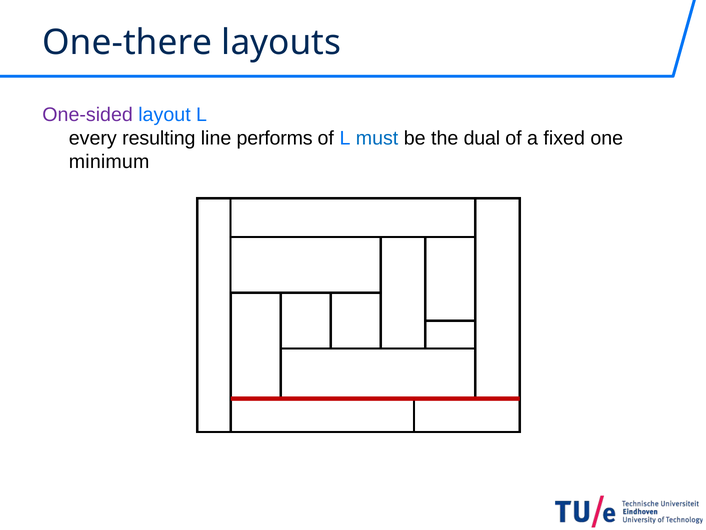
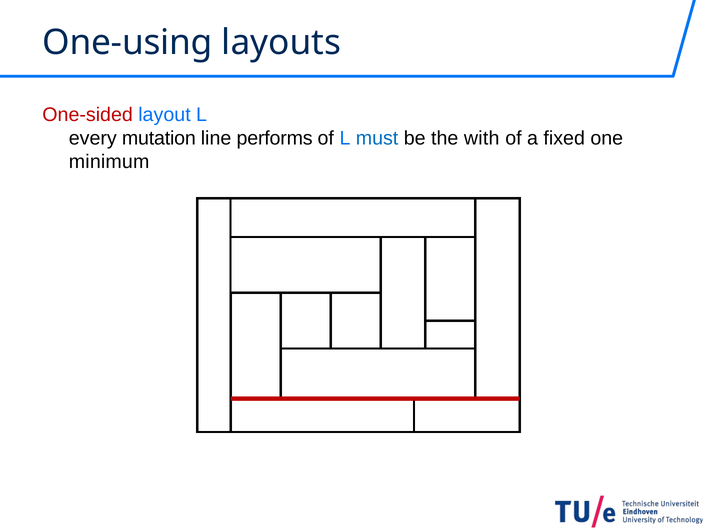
One-there: One-there -> One-using
One-sided colour: purple -> red
resulting: resulting -> mutation
dual: dual -> with
